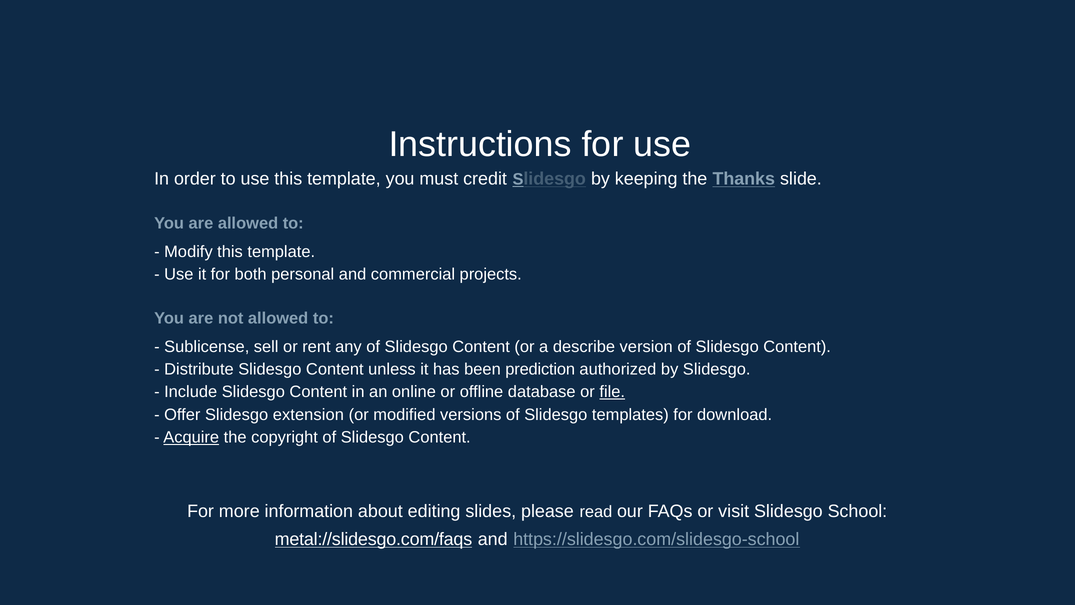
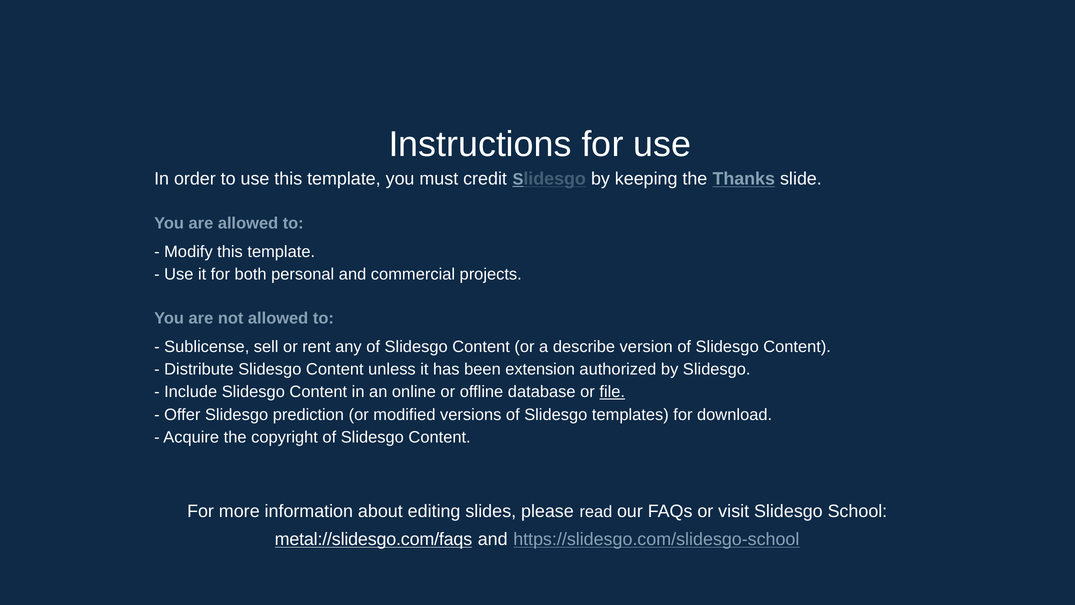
prediction: prediction -> extension
extension: extension -> prediction
Acquire underline: present -> none
